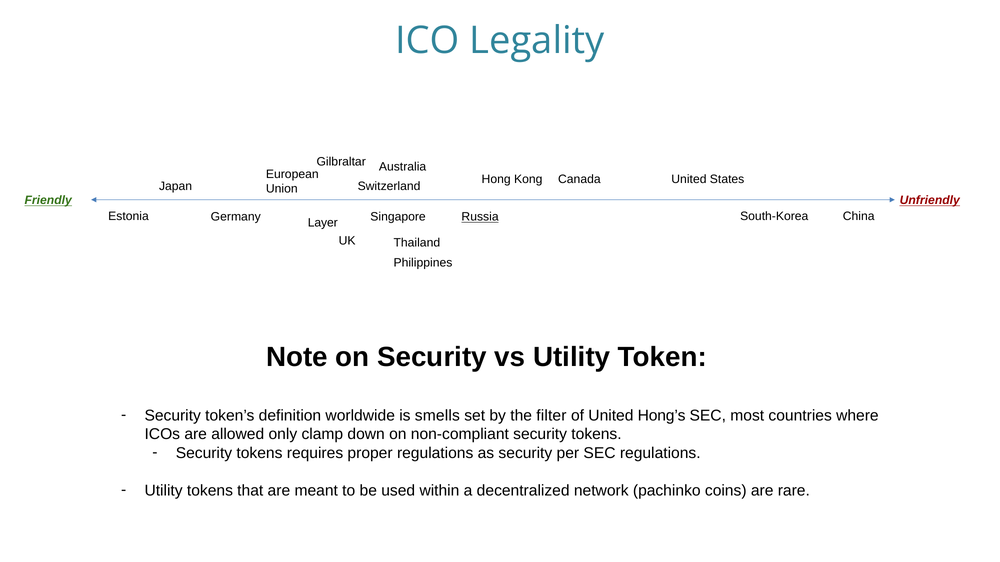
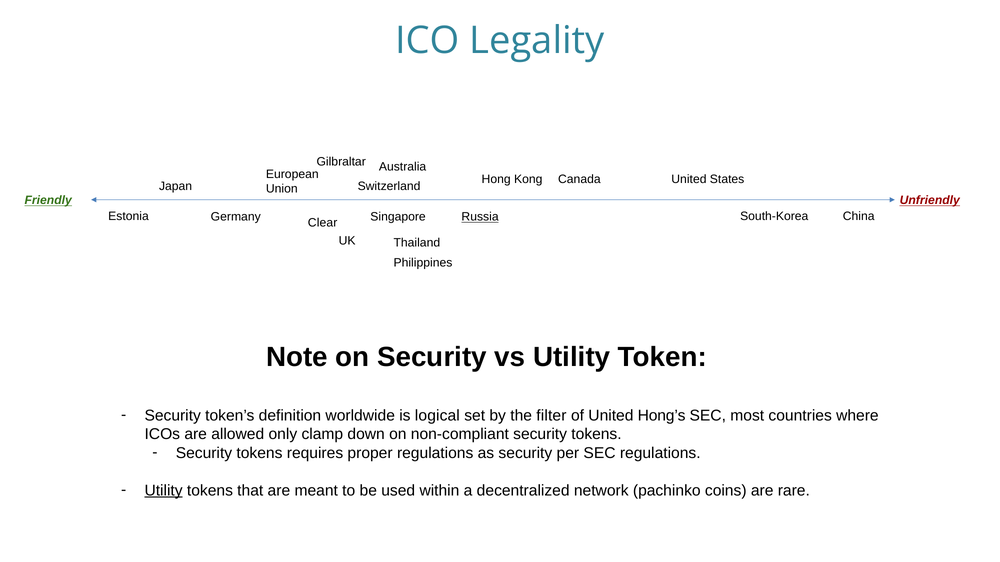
Layer: Layer -> Clear
smells: smells -> logical
Utility at (164, 491) underline: none -> present
